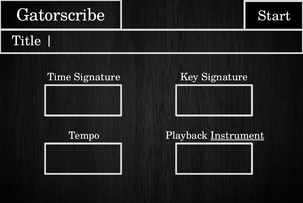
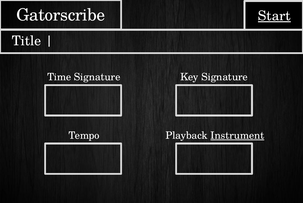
Start underline: none -> present
